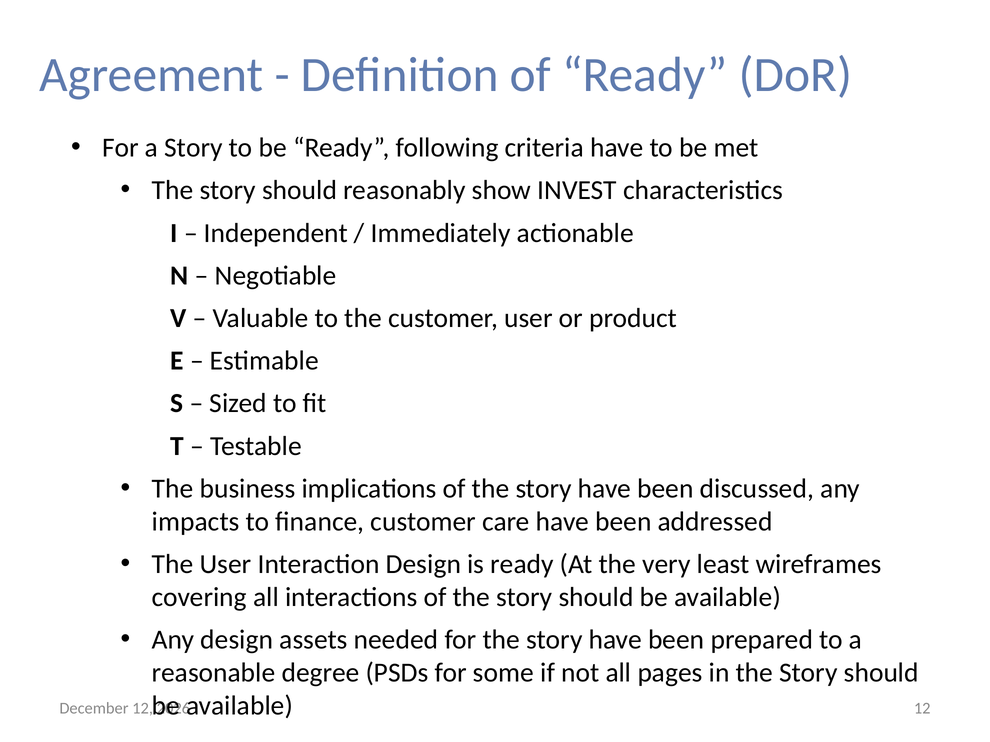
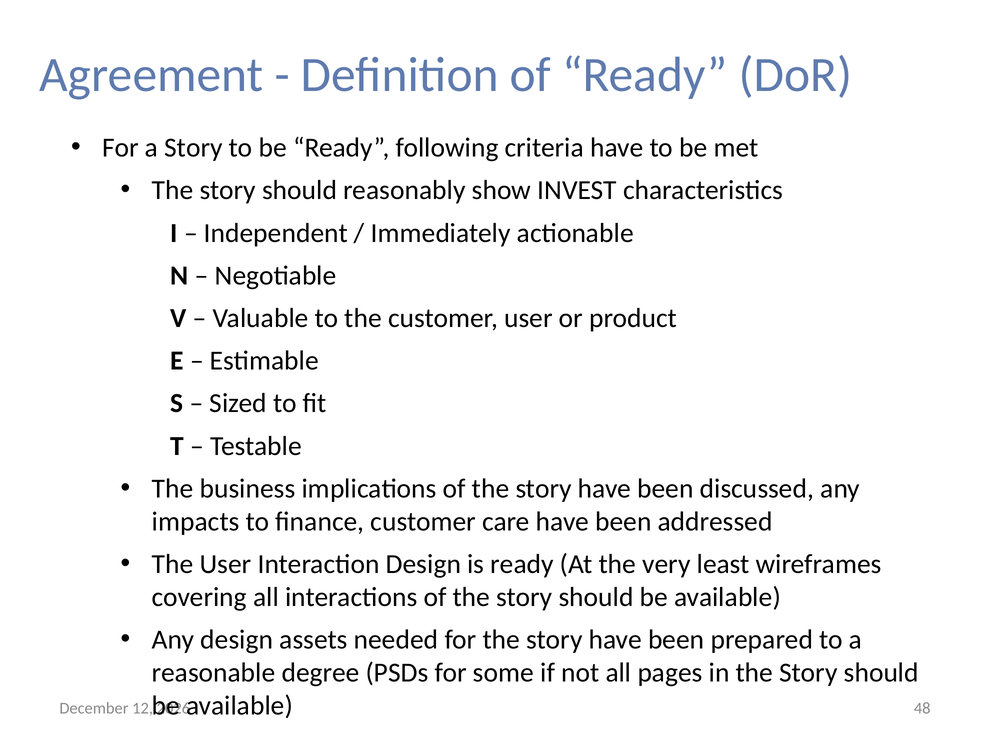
12 at (922, 709): 12 -> 48
